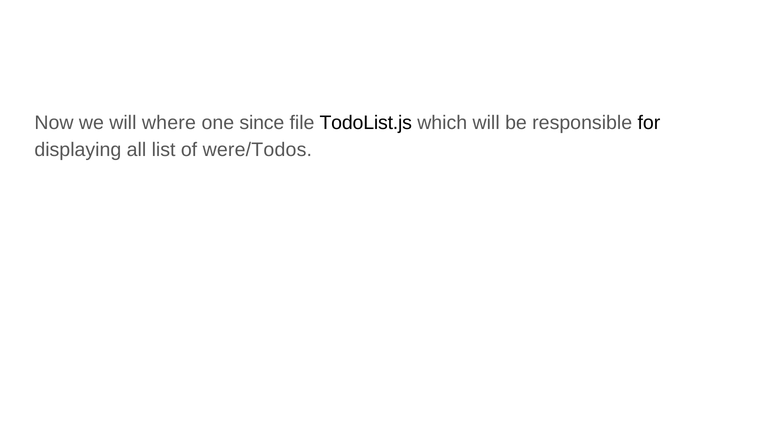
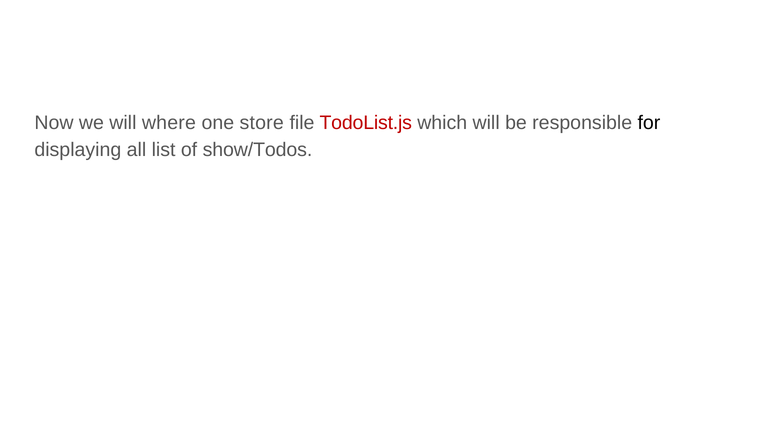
since: since -> store
TodoList.js colour: black -> red
were/Todos: were/Todos -> show/Todos
